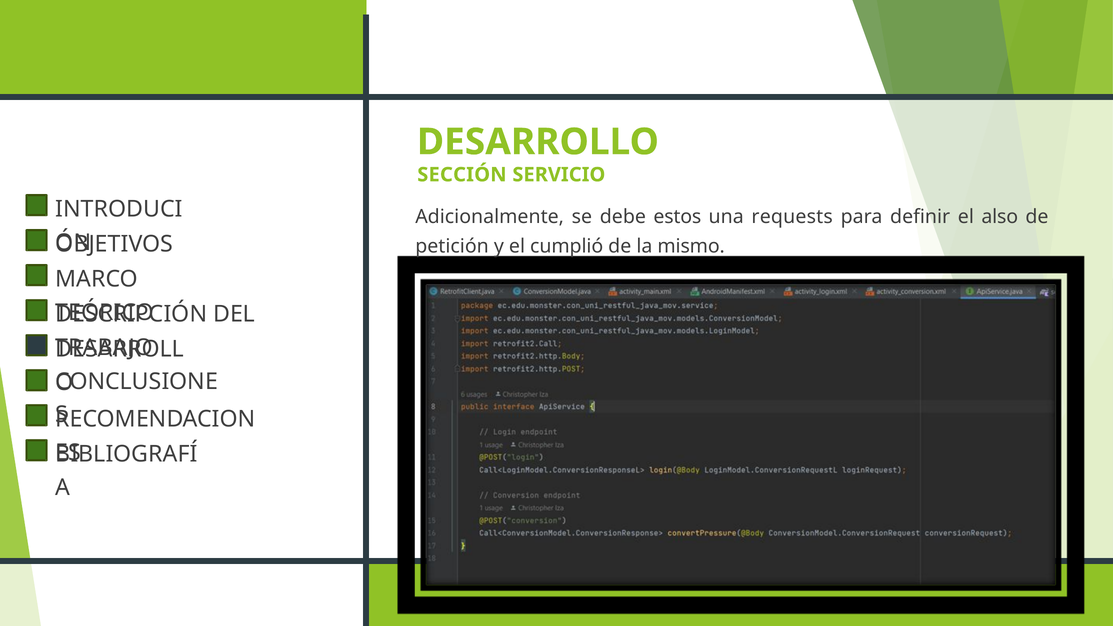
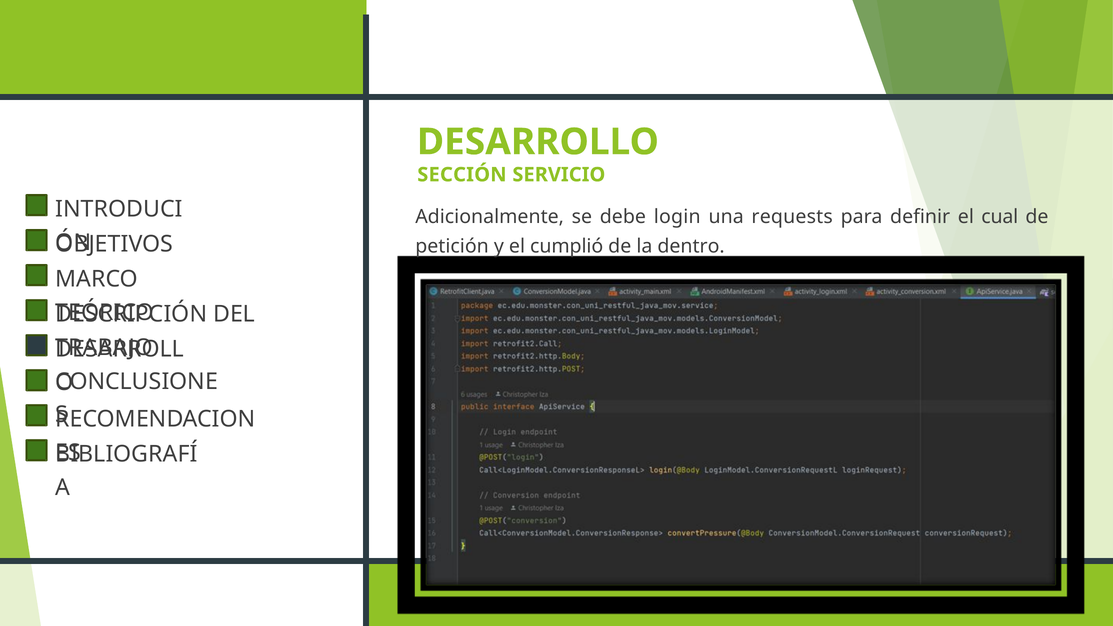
estos: estos -> login
also: also -> cual
mismo: mismo -> dentro
